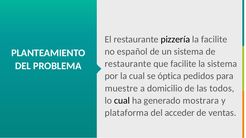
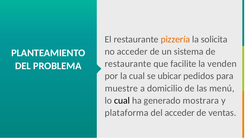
pizzería colour: black -> orange
la facilite: facilite -> solicita
no español: español -> acceder
la sistema: sistema -> venden
óptica: óptica -> ubicar
todos: todos -> menú
